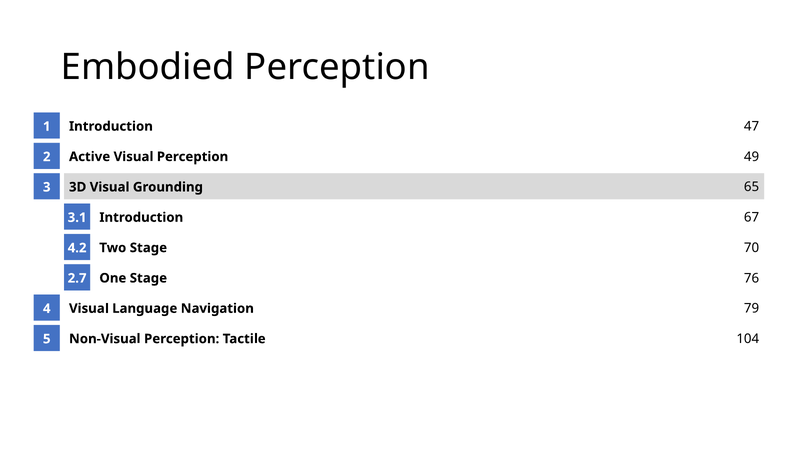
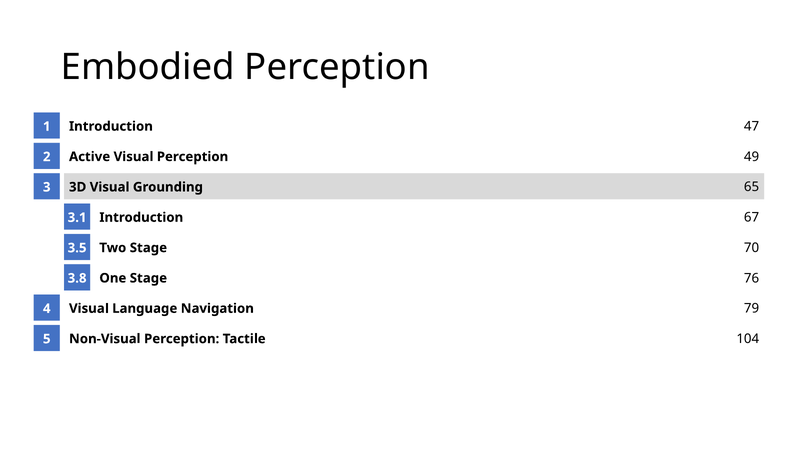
4.2: 4.2 -> 3.5
2.7: 2.7 -> 3.8
